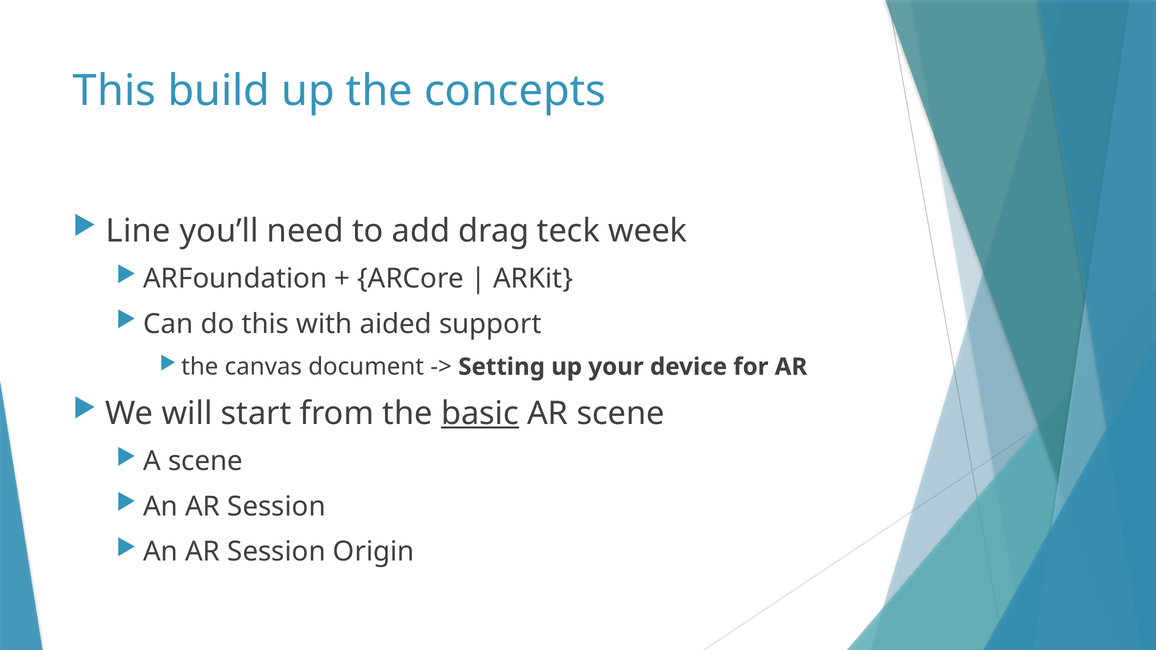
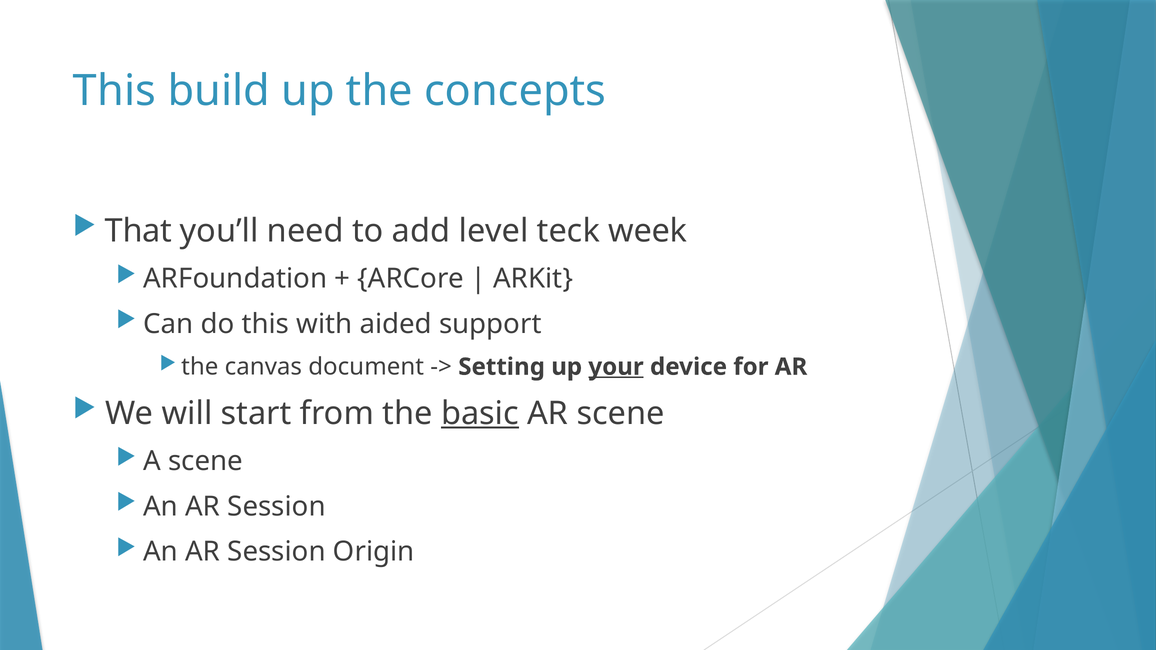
Line: Line -> That
drag: drag -> level
your underline: none -> present
